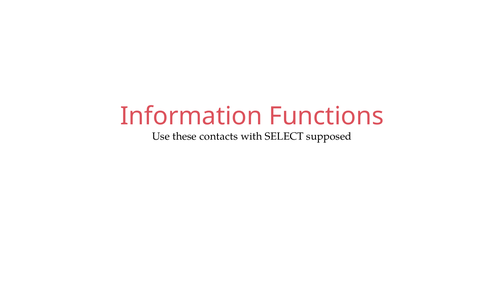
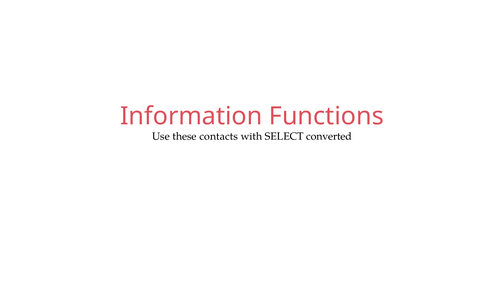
supposed: supposed -> converted
